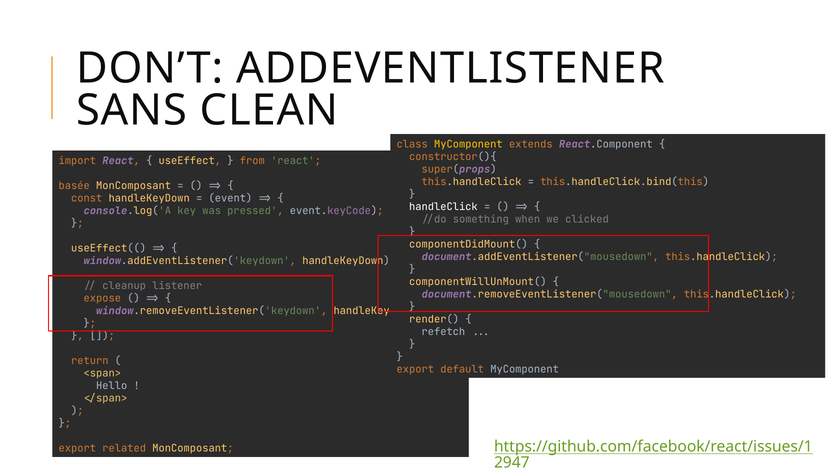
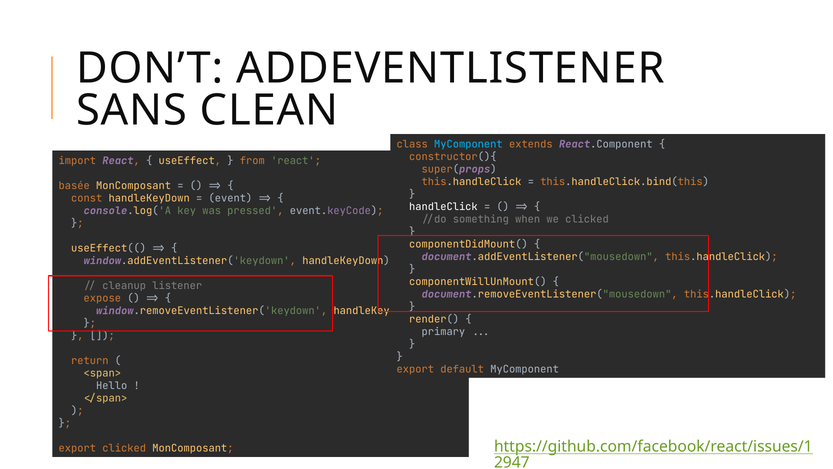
MyComponent at (468, 144) colour: yellow -> light blue
refetch: refetch -> primary
export related: related -> clicked
